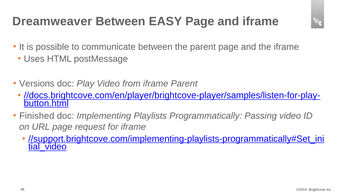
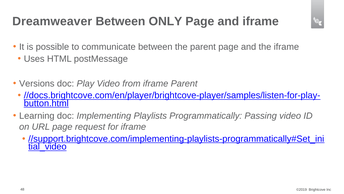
EASY: EASY -> ONLY
Finished: Finished -> Learning
